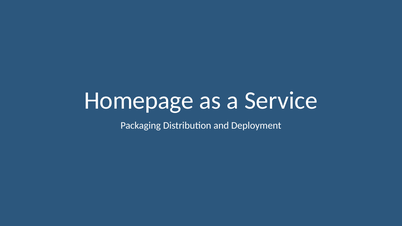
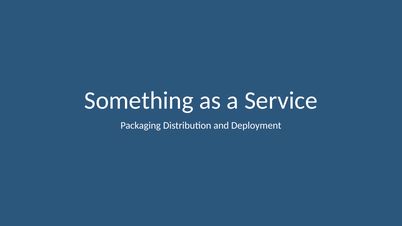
Homepage: Homepage -> Something
